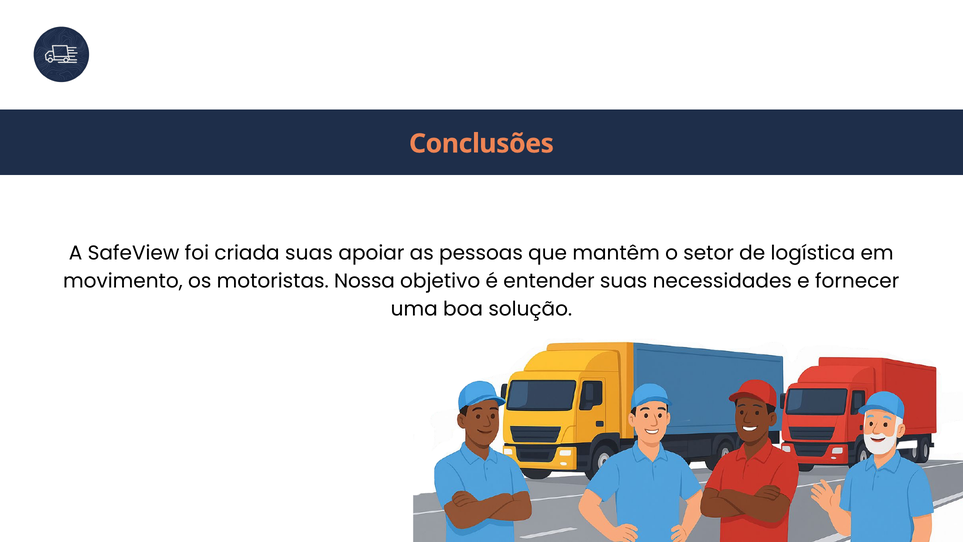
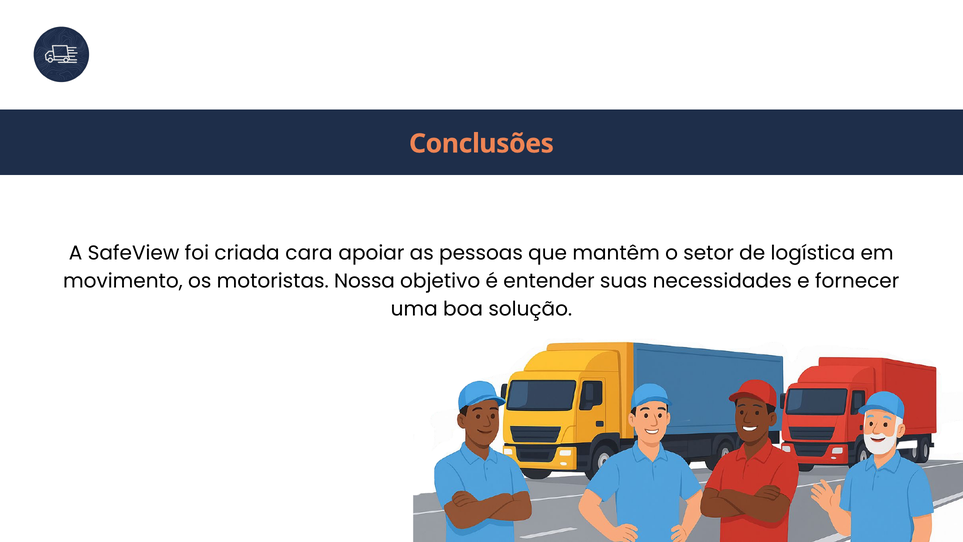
criada suas: suas -> cara
